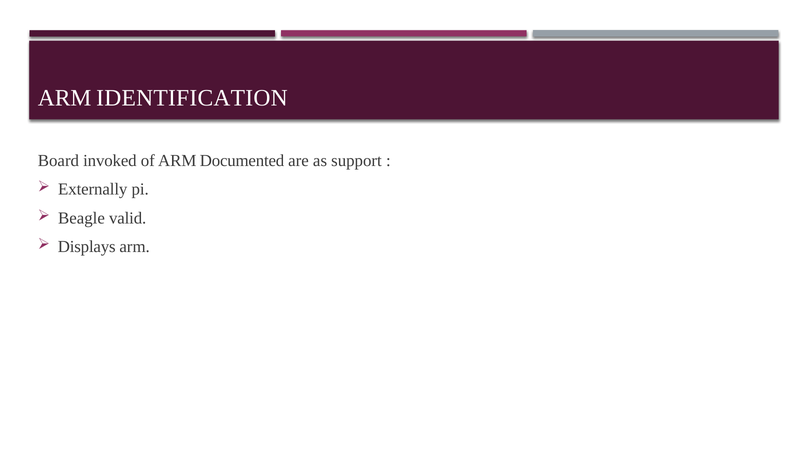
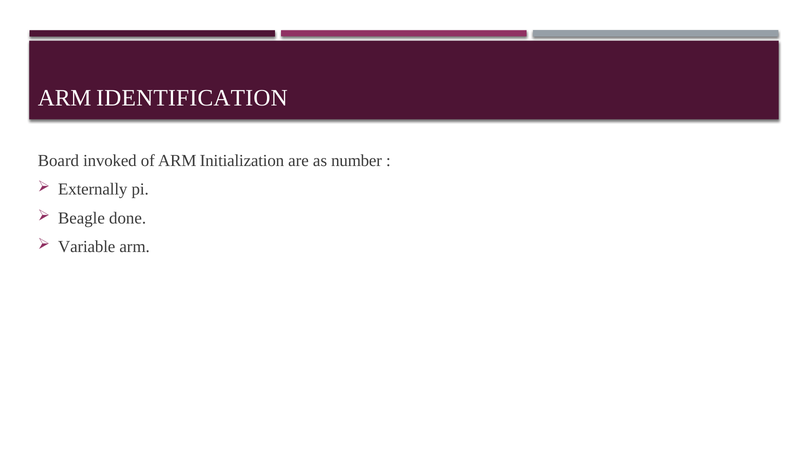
Documented: Documented -> Initialization
support: support -> number
valid: valid -> done
Displays: Displays -> Variable
